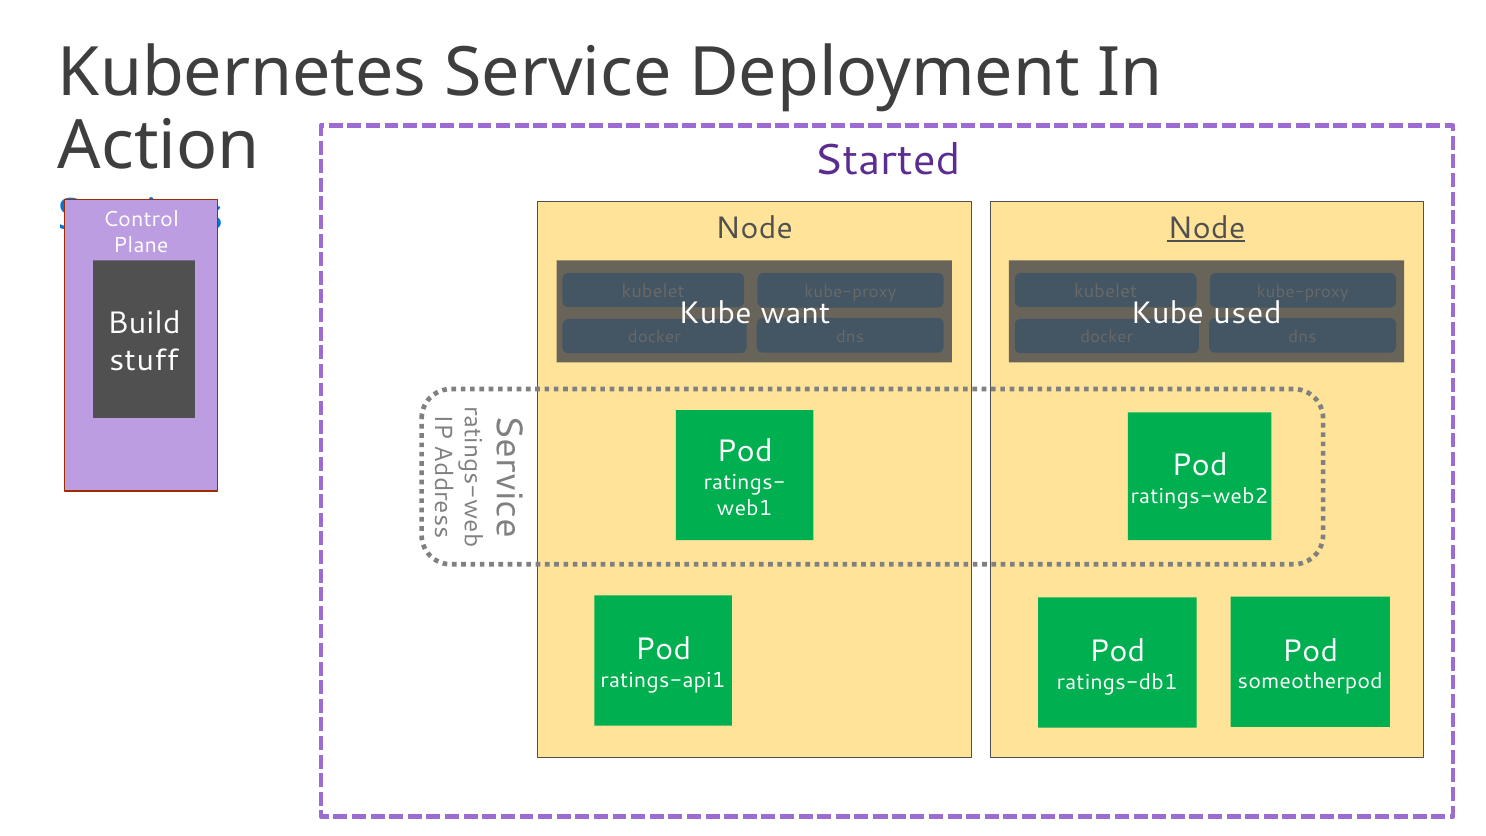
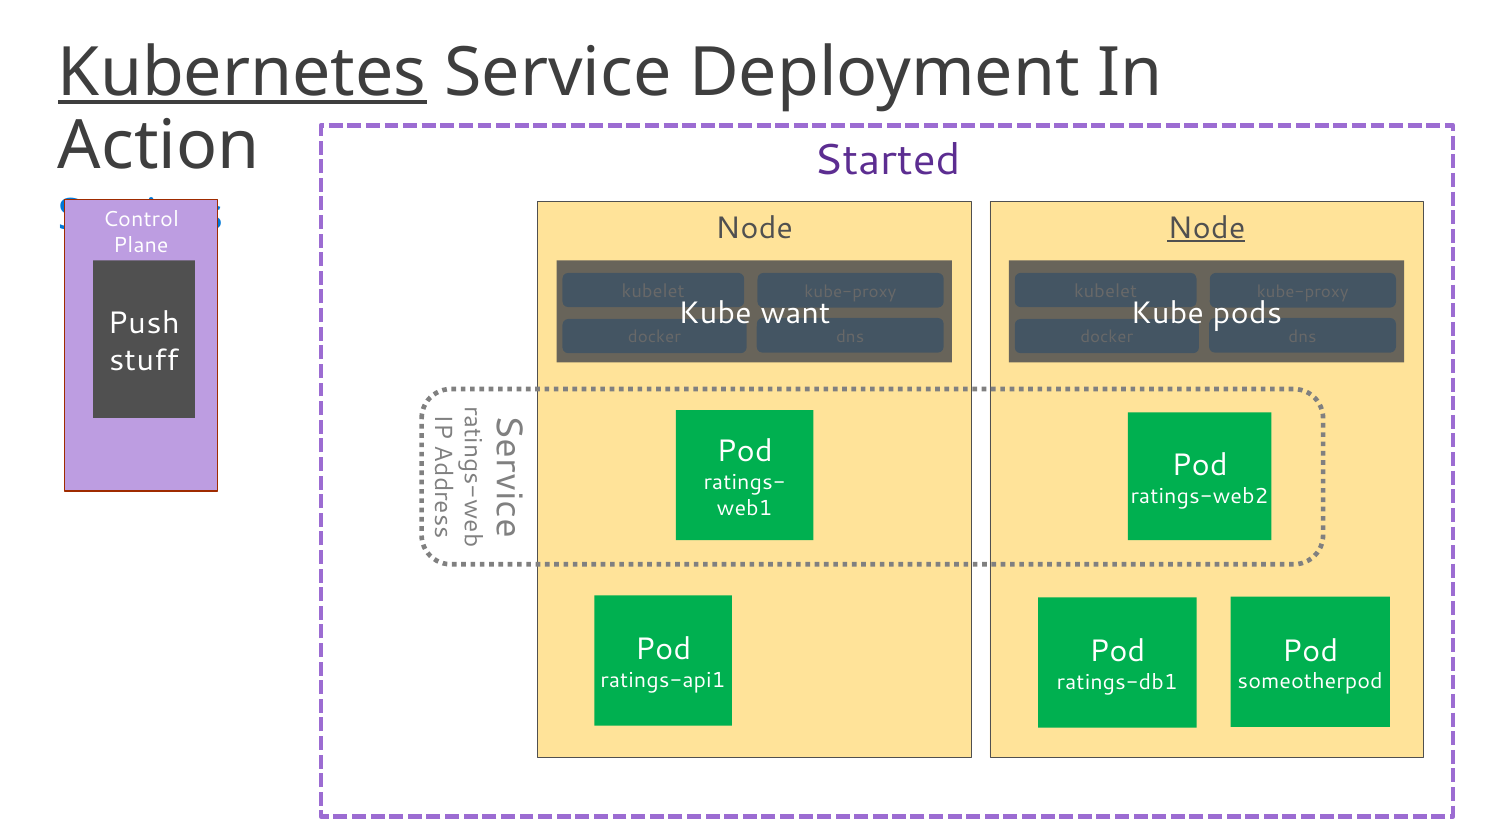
Kubernetes underline: none -> present
used: used -> pods
Build: Build -> Push
